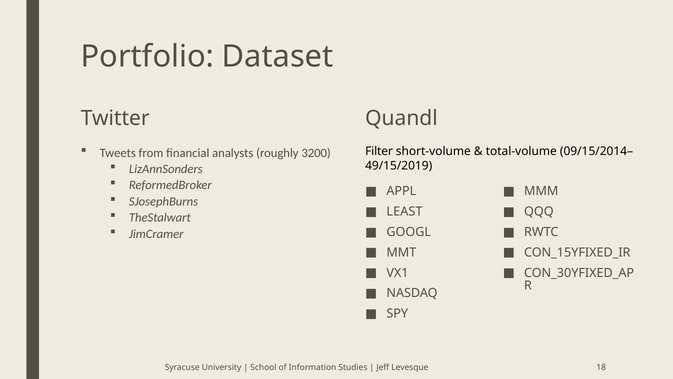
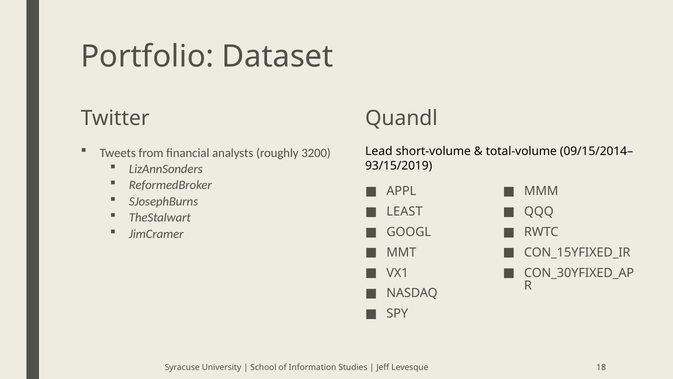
Filter: Filter -> Lead
49/15/2019: 49/15/2019 -> 93/15/2019
